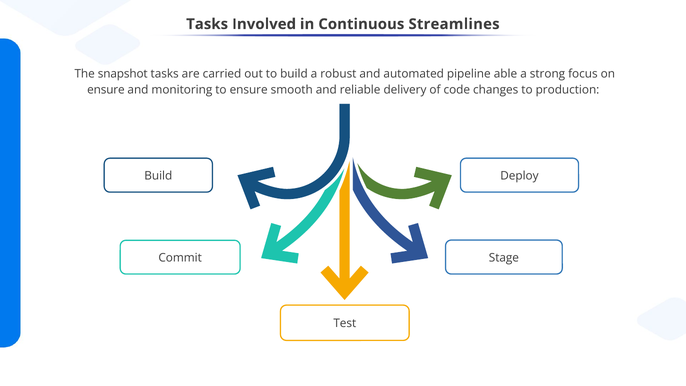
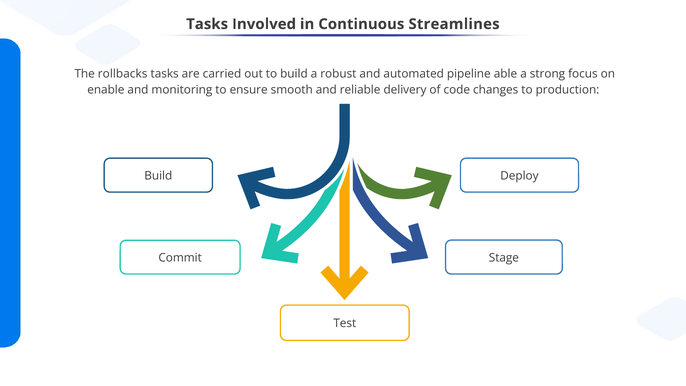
snapshot: snapshot -> rollbacks
ensure at (106, 90): ensure -> enable
